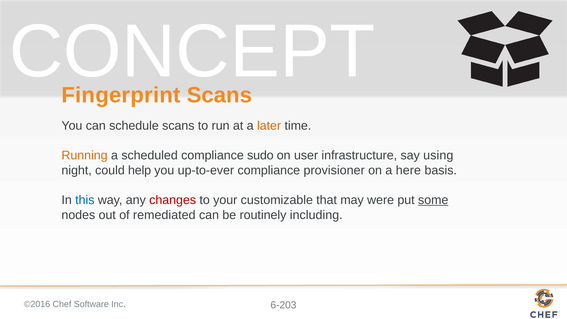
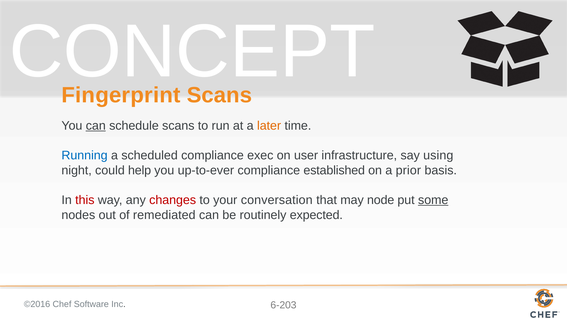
can at (96, 126) underline: none -> present
Running colour: orange -> blue
sudo: sudo -> exec
provisioner: provisioner -> established
here: here -> prior
this colour: blue -> red
customizable: customizable -> conversation
were: were -> node
including: including -> expected
